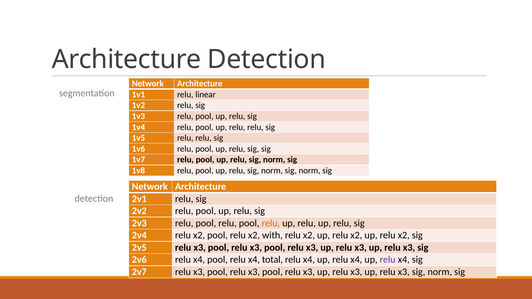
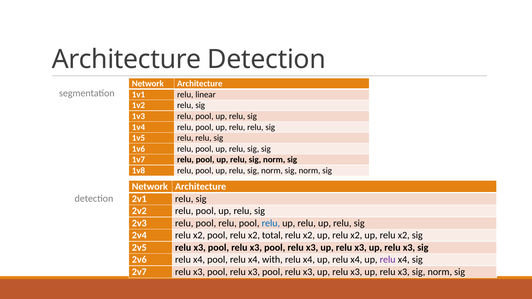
relu at (271, 223) colour: orange -> blue
with: with -> total
total: total -> with
